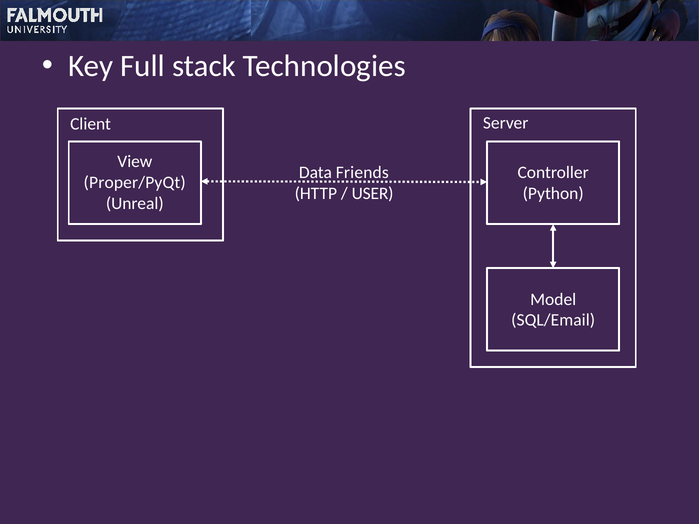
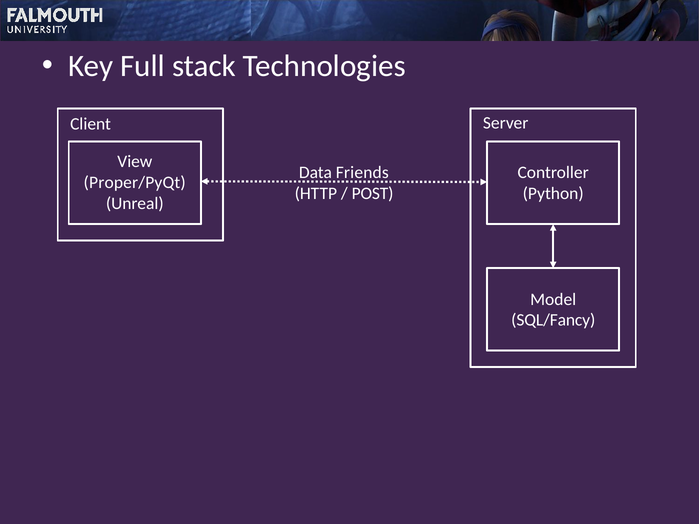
USER: USER -> POST
SQL/Email: SQL/Email -> SQL/Fancy
